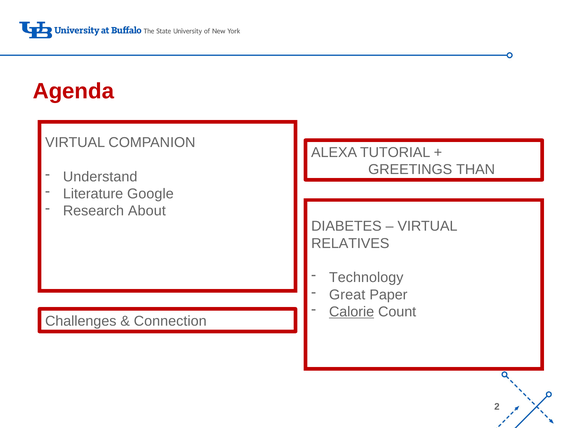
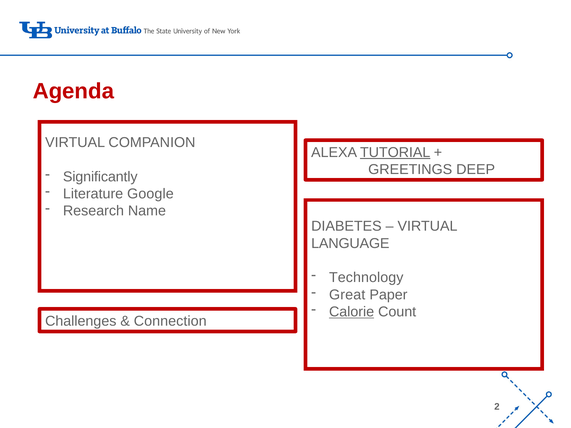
TUTORIAL underline: none -> present
THAN: THAN -> DEEP
Understand: Understand -> Significantly
About: About -> Name
RELATIVES: RELATIVES -> LANGUAGE
